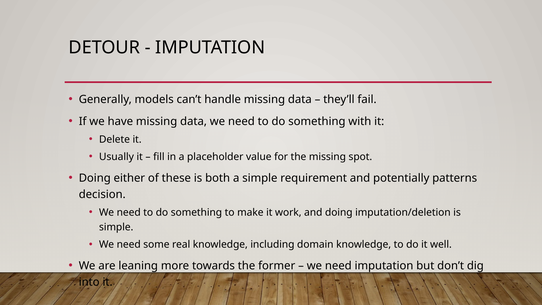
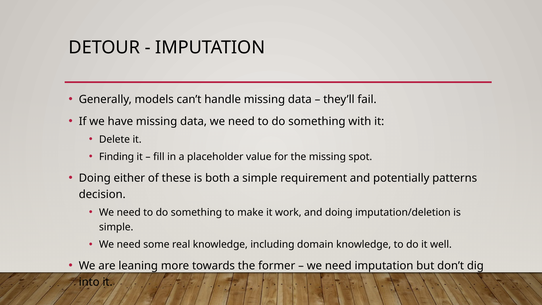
Usually: Usually -> Finding
